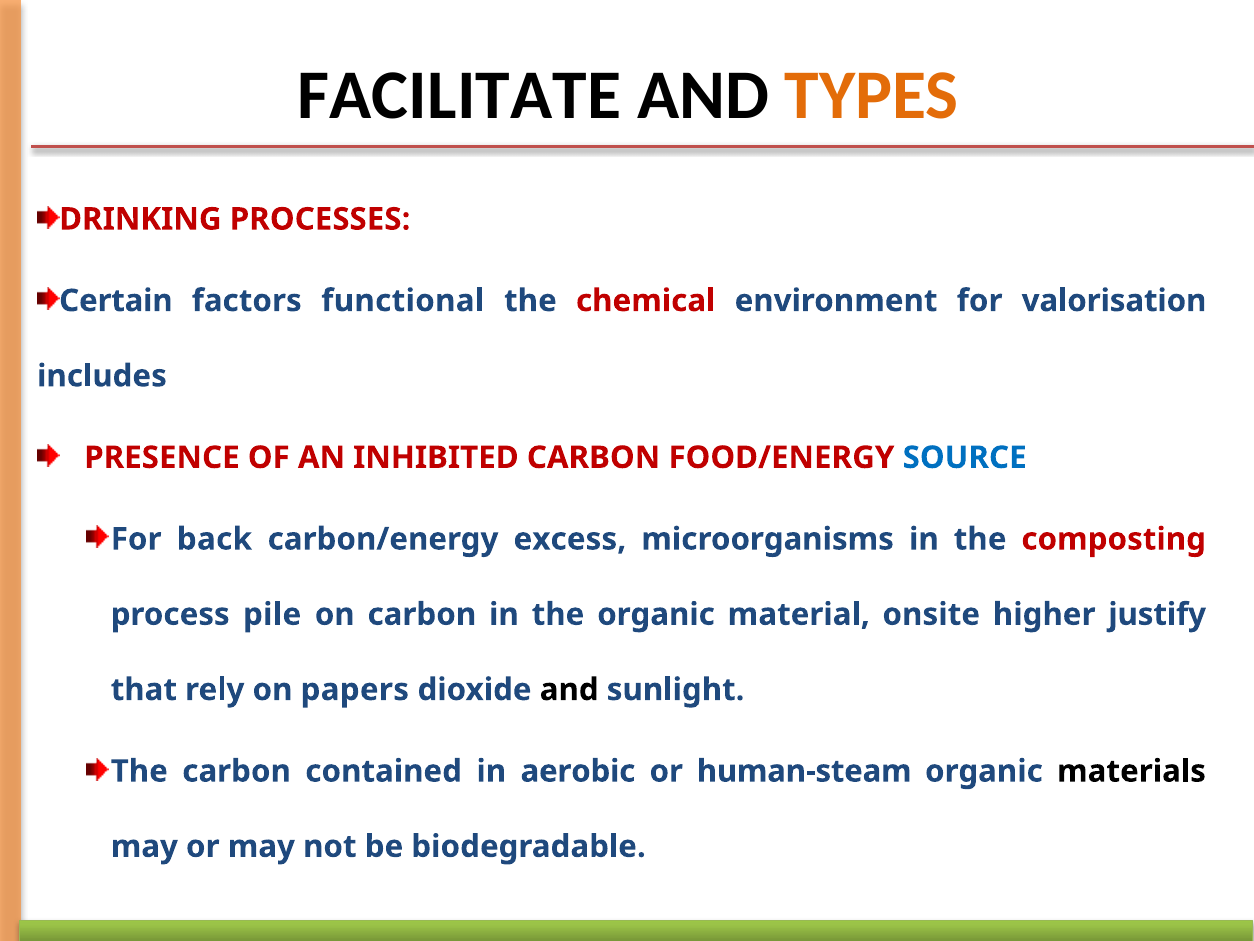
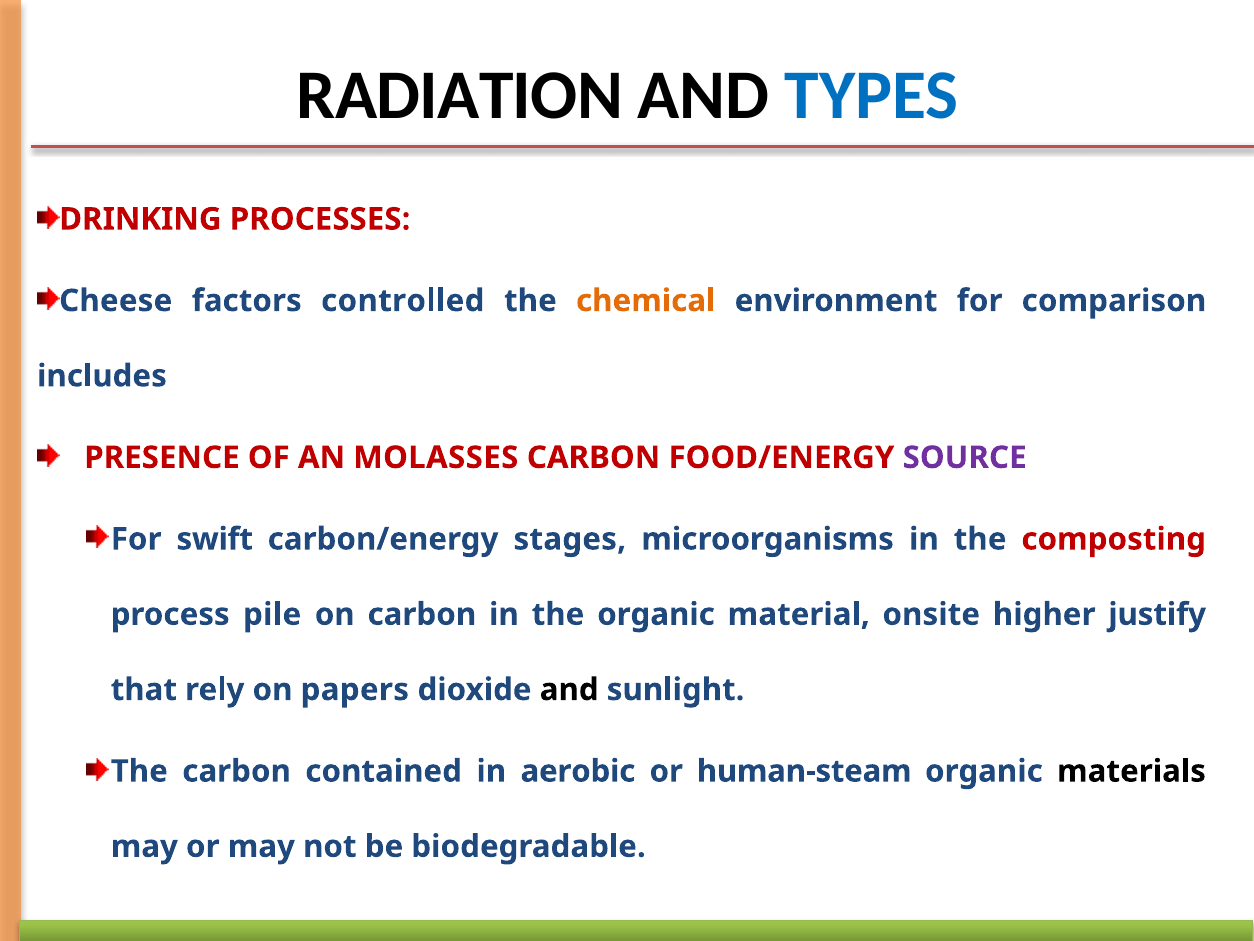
FACILITATE: FACILITATE -> RADIATION
TYPES colour: orange -> blue
Certain: Certain -> Cheese
functional: functional -> controlled
chemical colour: red -> orange
valorisation: valorisation -> comparison
INHIBITED: INHIBITED -> MOLASSES
SOURCE colour: blue -> purple
back: back -> swift
excess: excess -> stages
